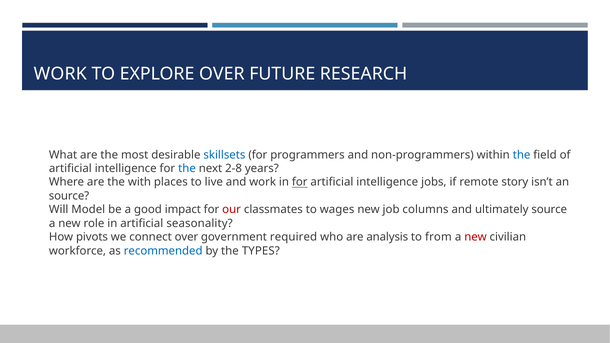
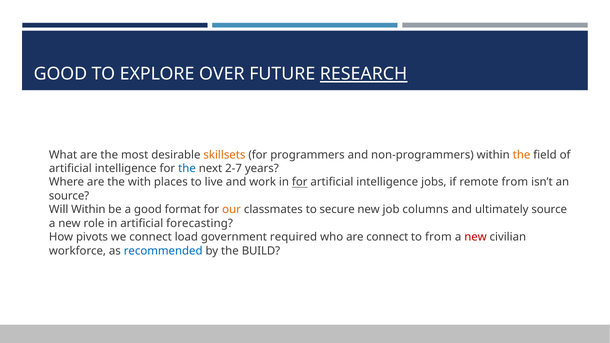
WORK at (60, 74): WORK -> GOOD
RESEARCH underline: none -> present
skillsets colour: blue -> orange
the at (522, 155) colour: blue -> orange
2-8: 2-8 -> 2-7
remote story: story -> from
Model at (88, 210): Model -> Within
impact: impact -> format
our colour: red -> orange
wages: wages -> secure
seasonality: seasonality -> forecasting
connect over: over -> load
are analysis: analysis -> connect
TYPES: TYPES -> BUILD
